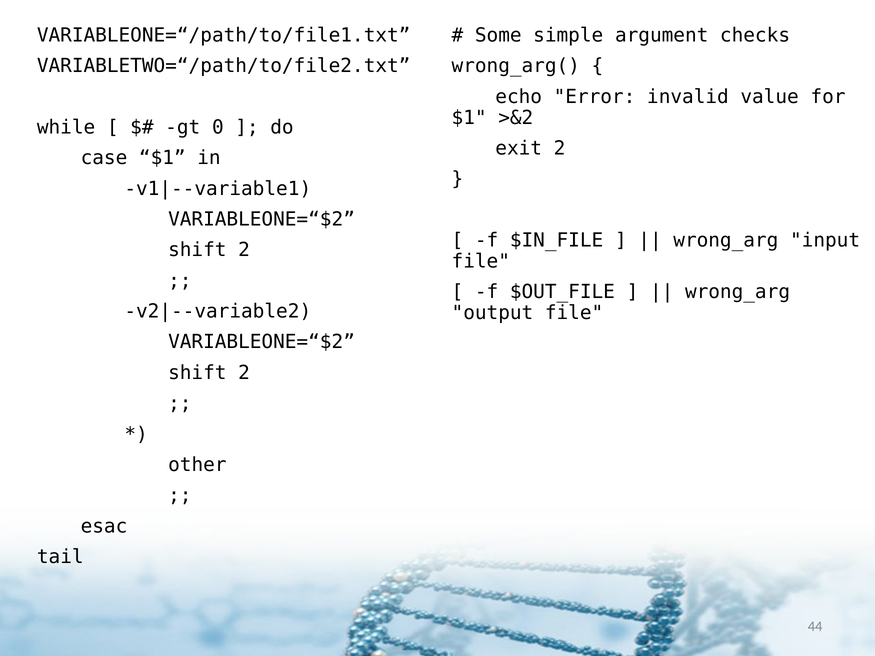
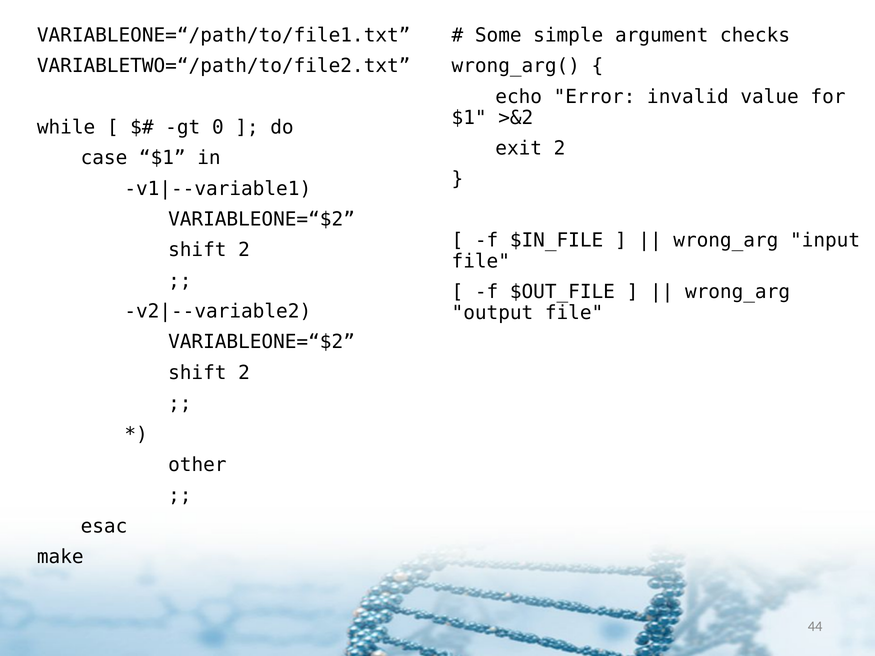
tail: tail -> make
